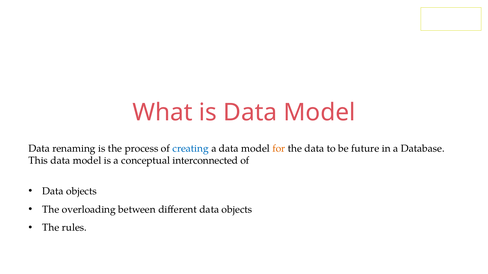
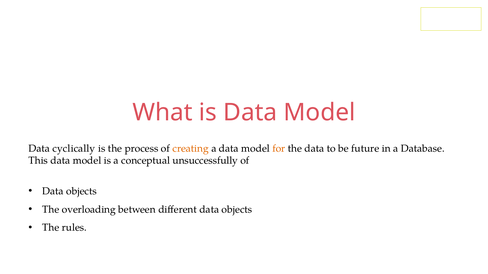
renaming: renaming -> cyclically
creating colour: blue -> orange
interconnected: interconnected -> unsuccessfully
